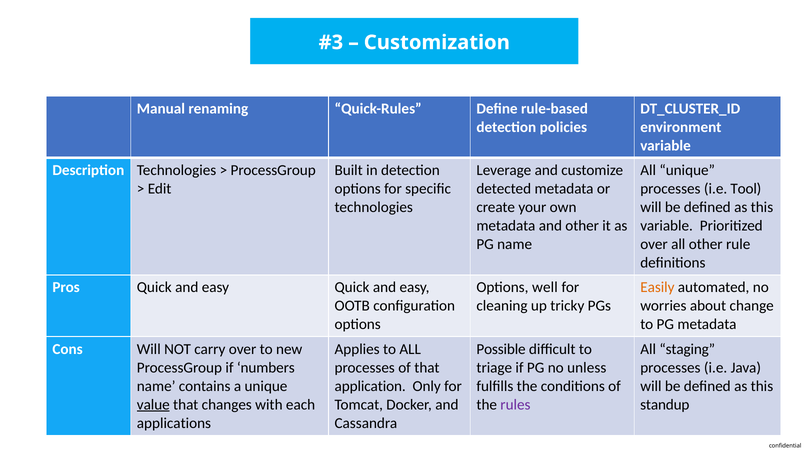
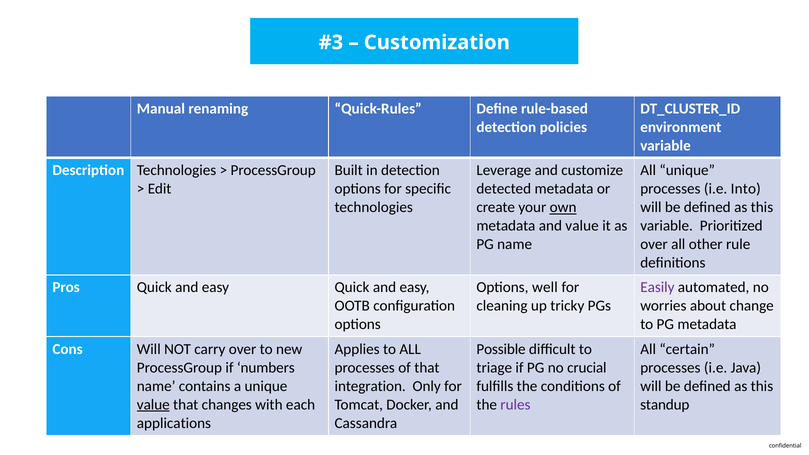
Tool: Tool -> Into
own underline: none -> present
and other: other -> value
Easily colour: orange -> purple
staging: staging -> certain
unless: unless -> crucial
application: application -> integration
